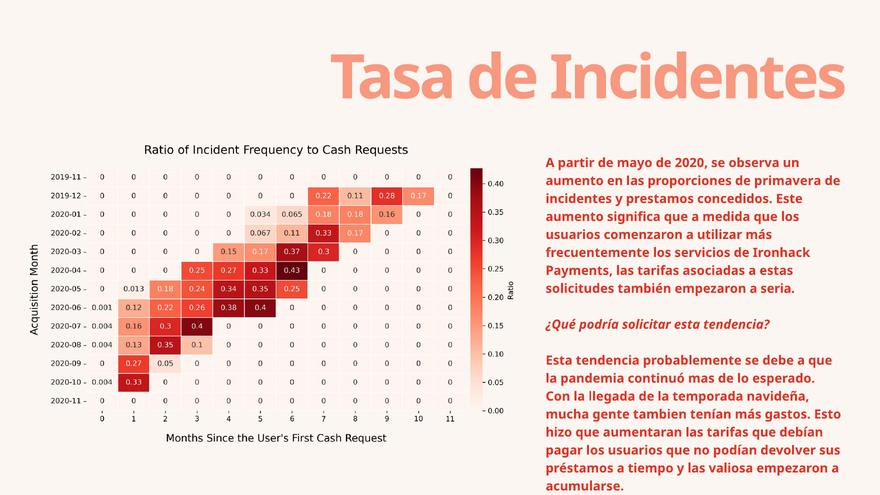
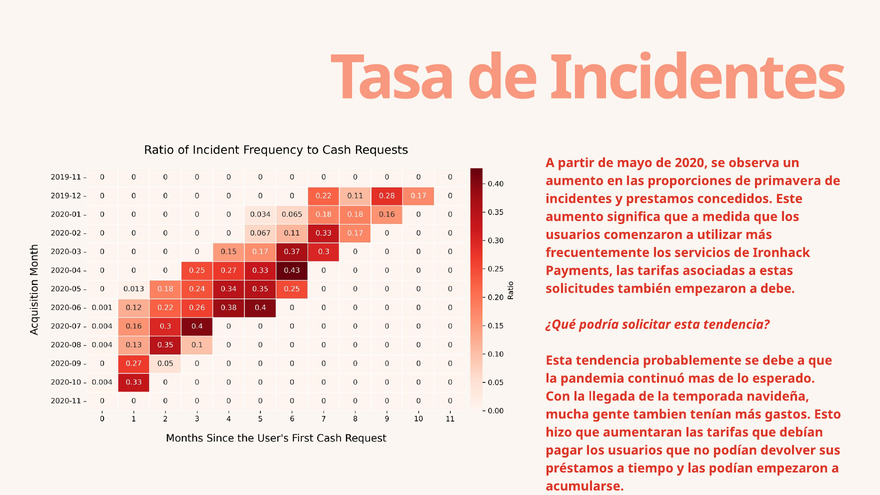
a seria: seria -> debe
las valiosa: valiosa -> podían
